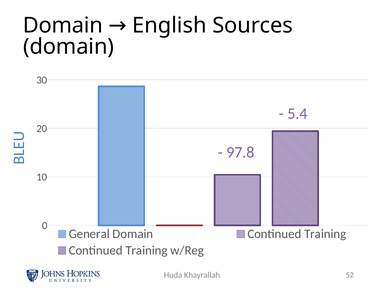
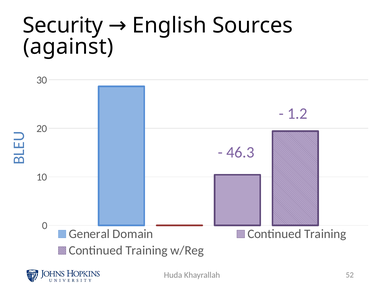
Domain at (63, 25): Domain -> Security
domain at (69, 47): domain -> against
5.4: 5.4 -> 1.2
97.8: 97.8 -> 46.3
